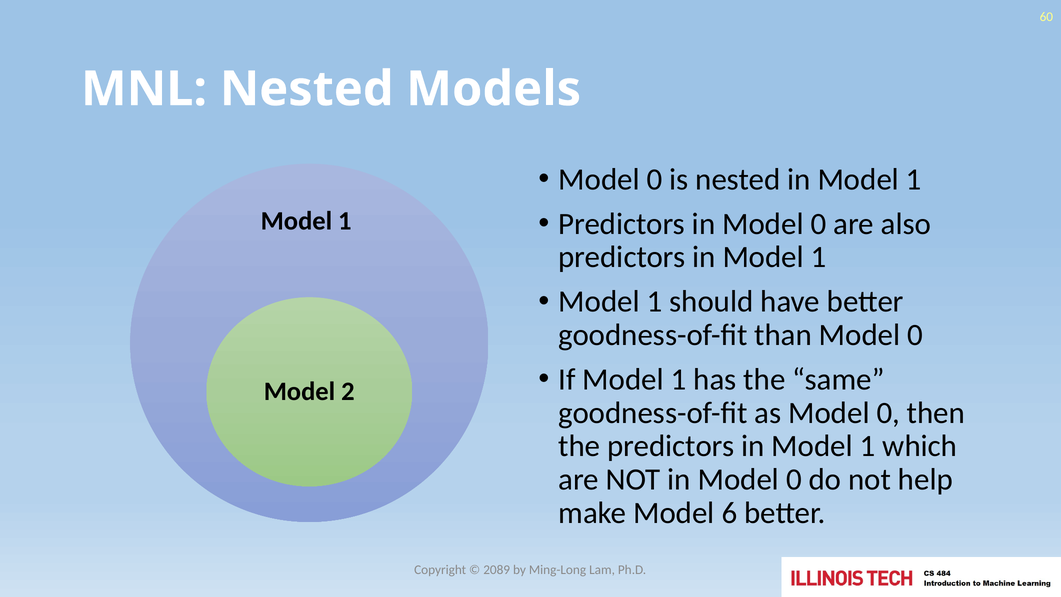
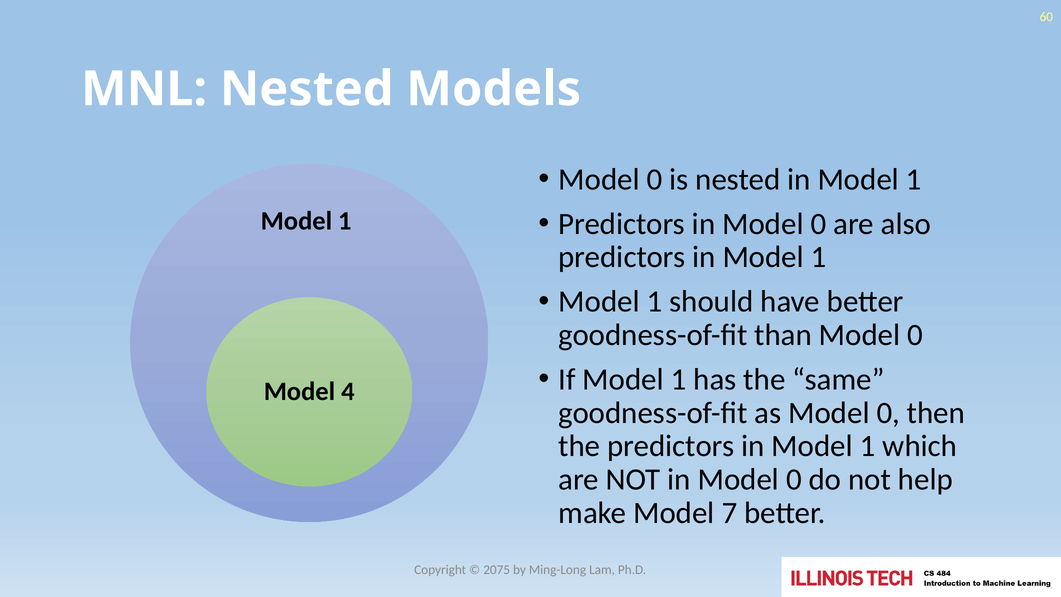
2: 2 -> 4
6: 6 -> 7
2089: 2089 -> 2075
